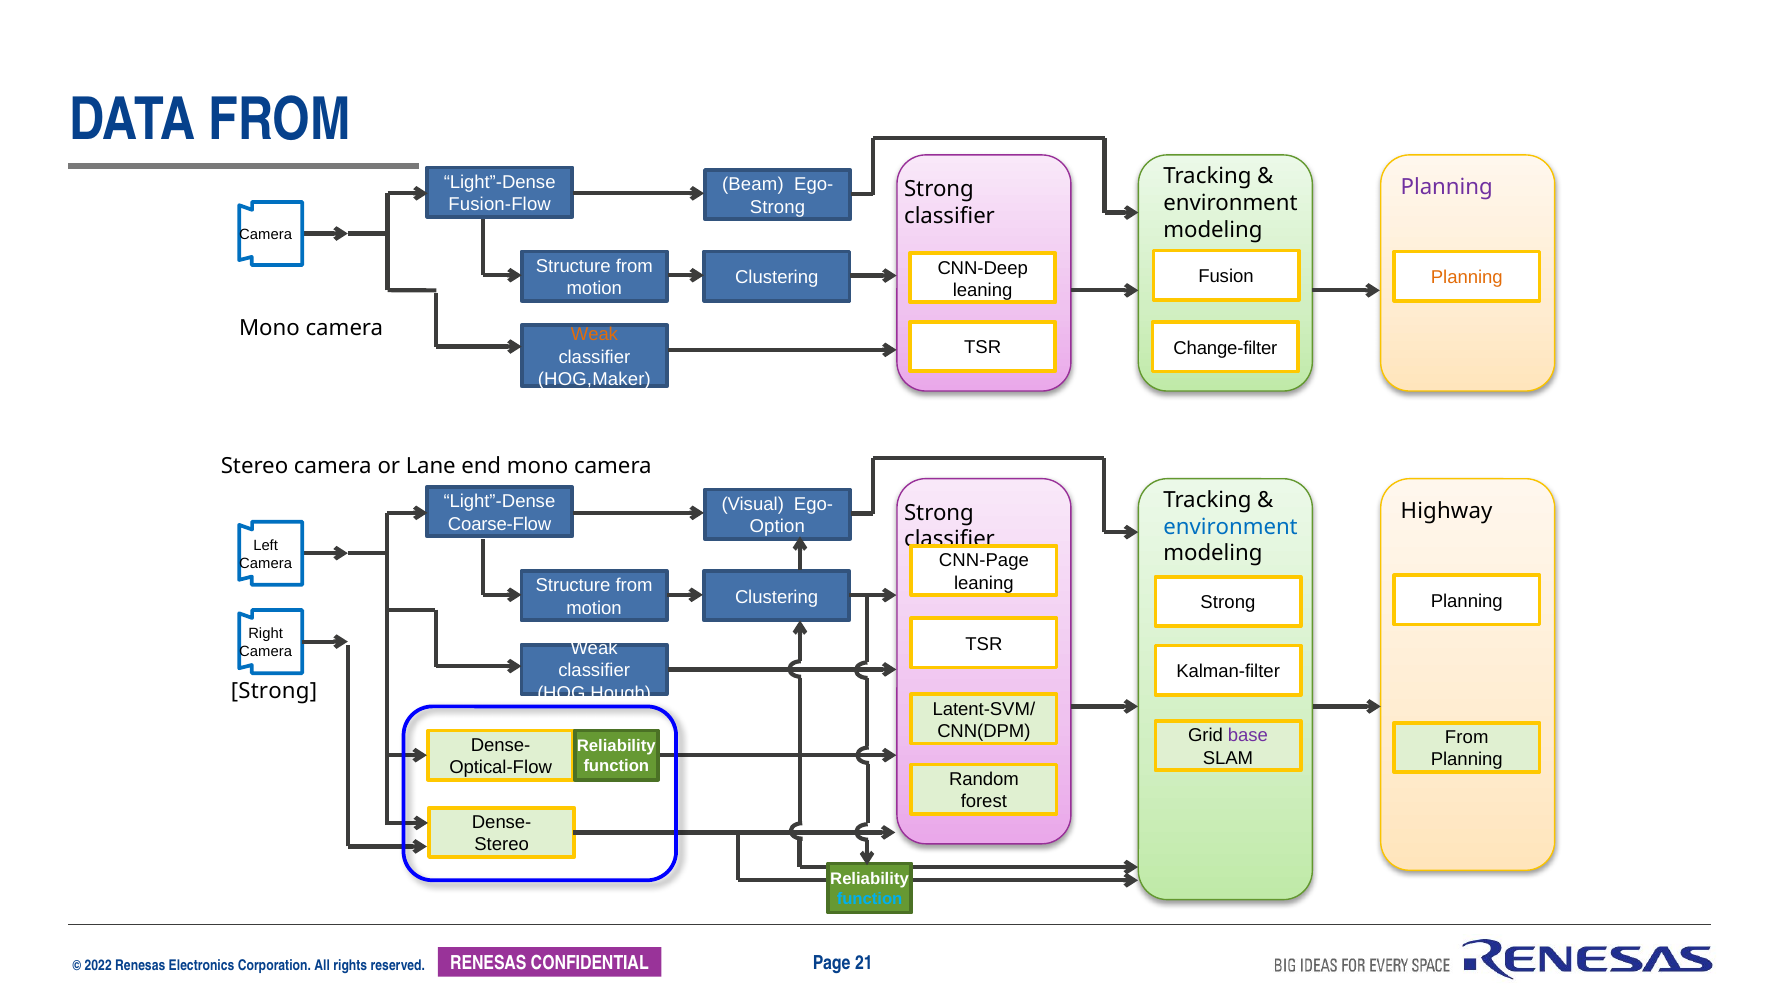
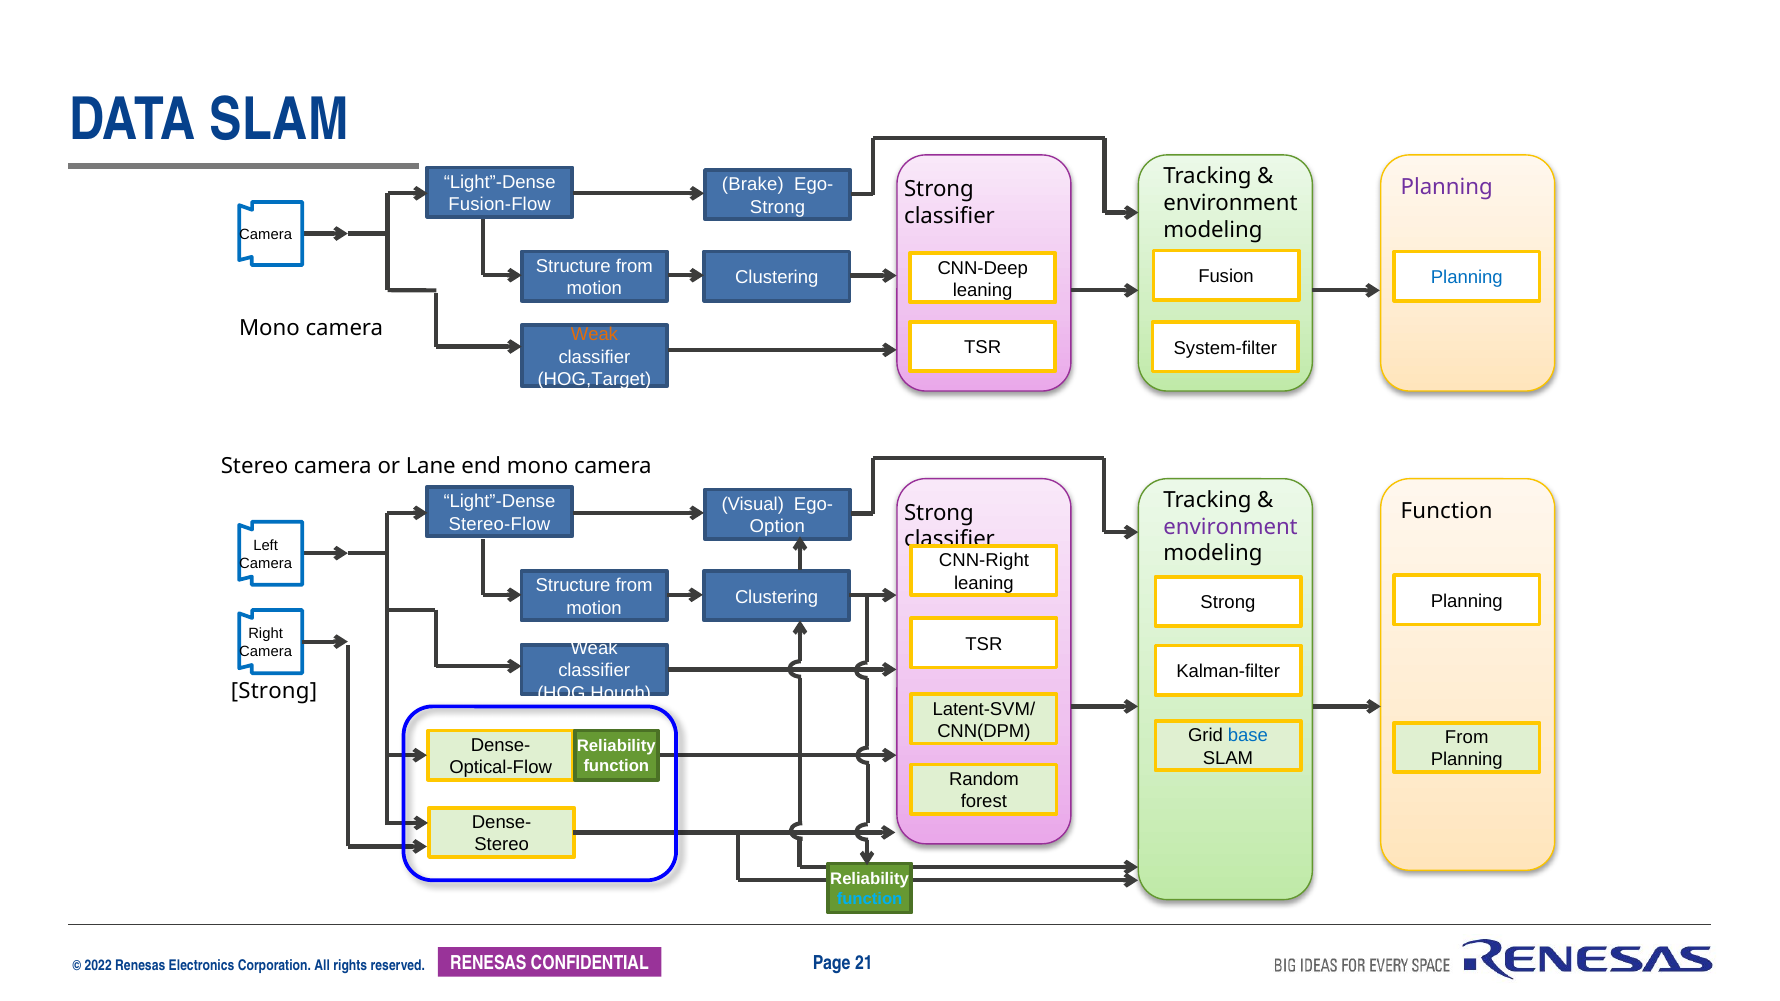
DATA FROM: FROM -> SLAM
Beam: Beam -> Brake
Planning at (1467, 277) colour: orange -> blue
Change-filter: Change-filter -> System-filter
HOG,Maker: HOG,Maker -> HOG,Target
Highway at (1447, 511): Highway -> Function
Coarse-Flow: Coarse-Flow -> Stereo-Flow
environment at (1231, 527) colour: blue -> purple
CNN-Page: CNN-Page -> CNN-Right
base colour: purple -> blue
